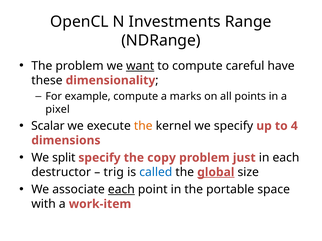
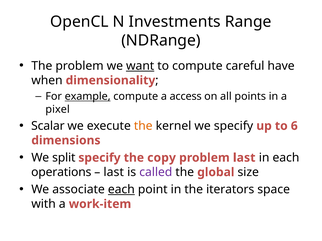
these: these -> when
example underline: none -> present
marks: marks -> access
4: 4 -> 6
problem just: just -> last
destructor: destructor -> operations
trig at (114, 173): trig -> last
called colour: blue -> purple
global underline: present -> none
portable: portable -> iterators
